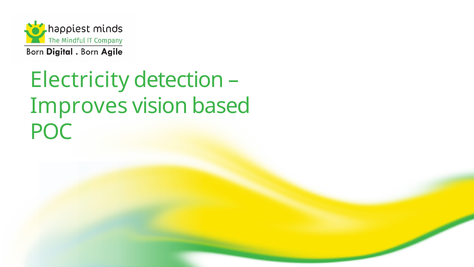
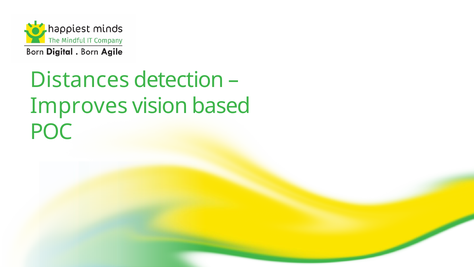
Electricity: Electricity -> Distances
